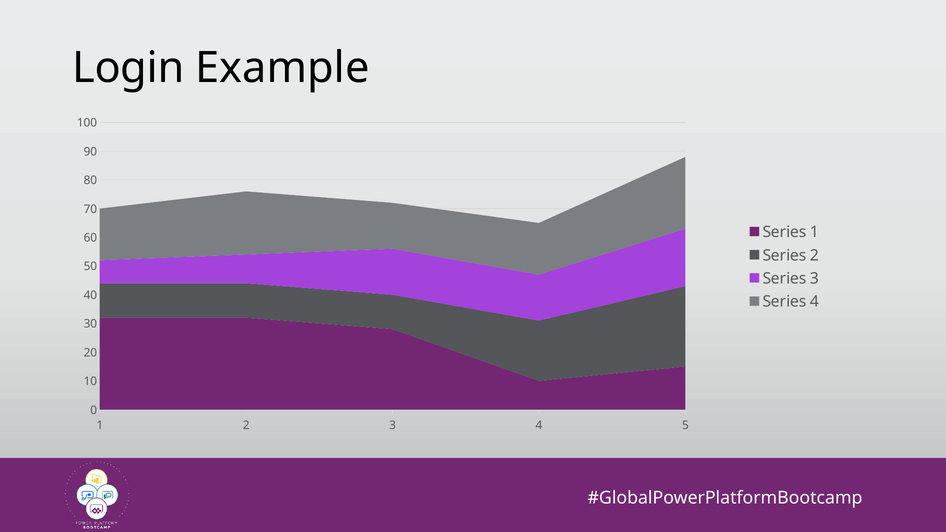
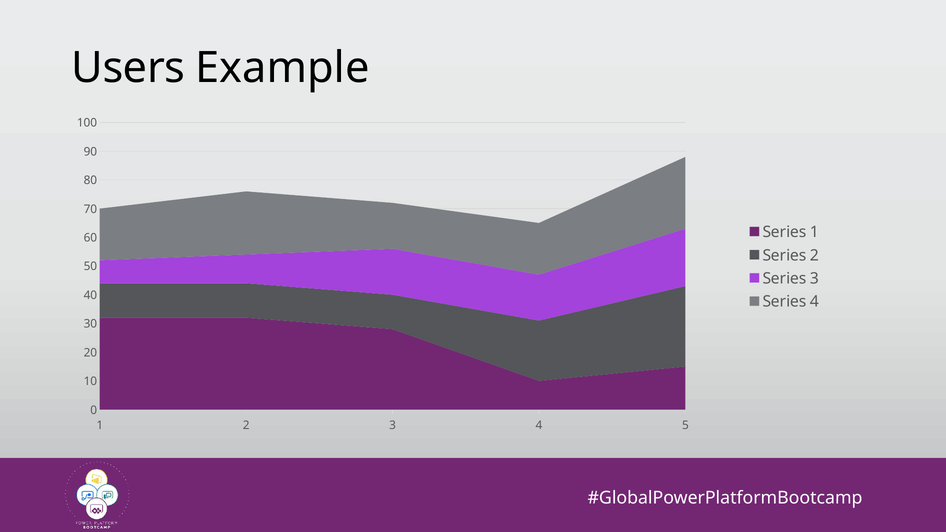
Login: Login -> Users
